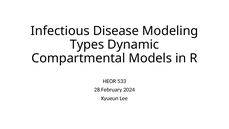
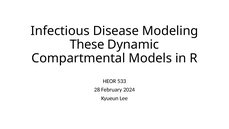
Types: Types -> These
